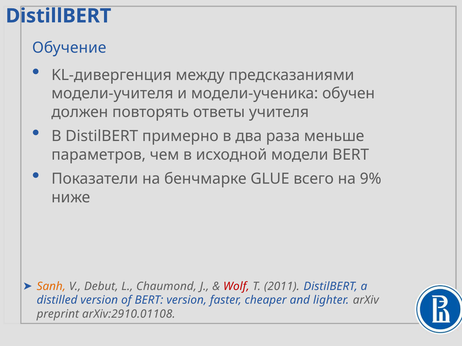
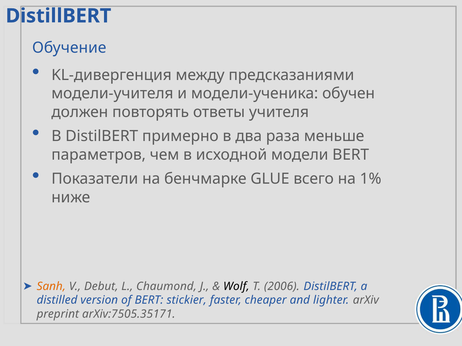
9%: 9% -> 1%
Wolf colour: red -> black
2011: 2011 -> 2006
BERT version: version -> stickier
arXiv:2910.01108: arXiv:2910.01108 -> arXiv:7505.35171
